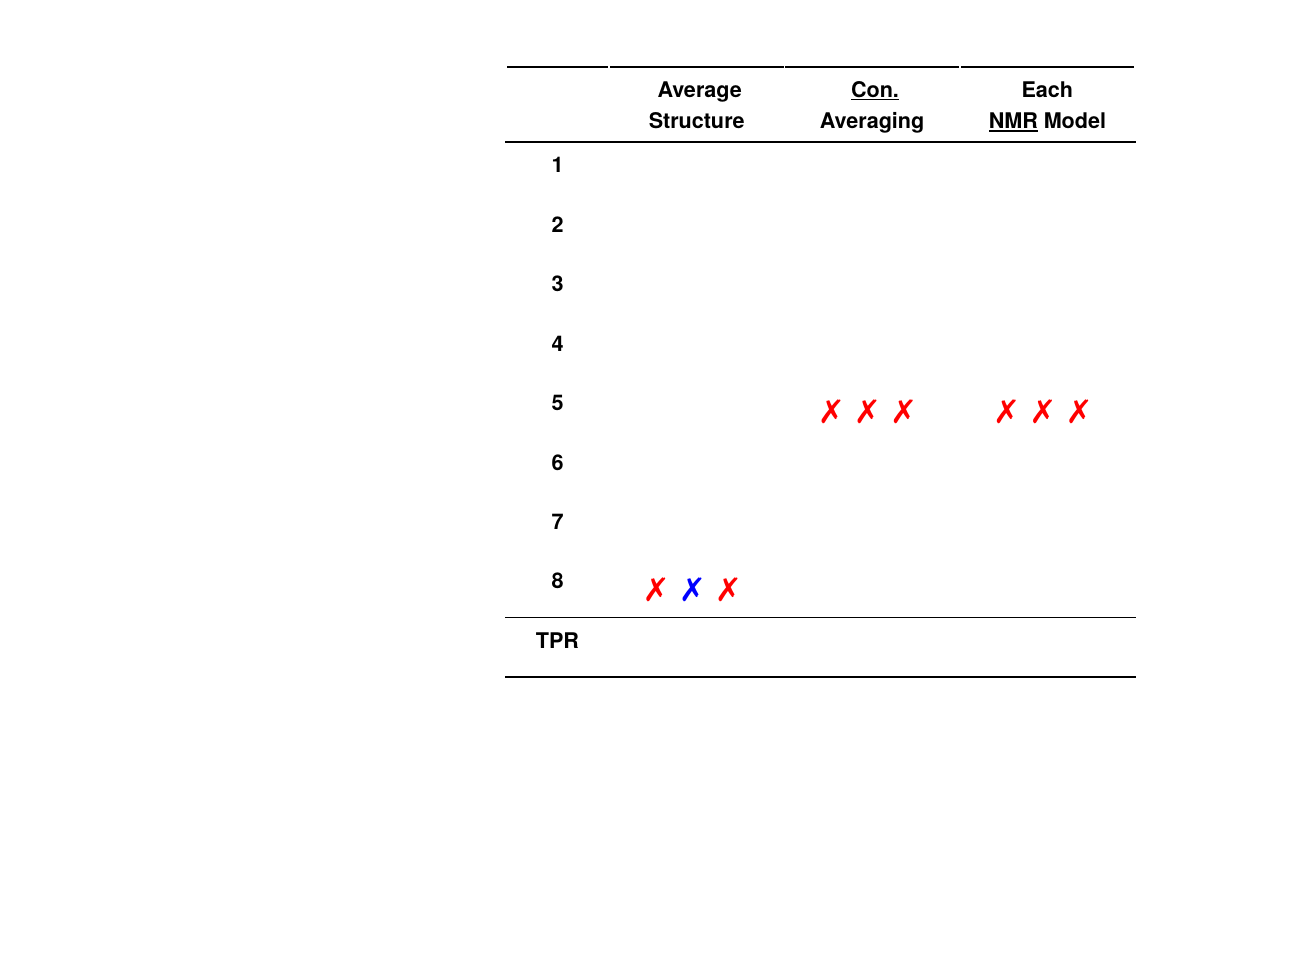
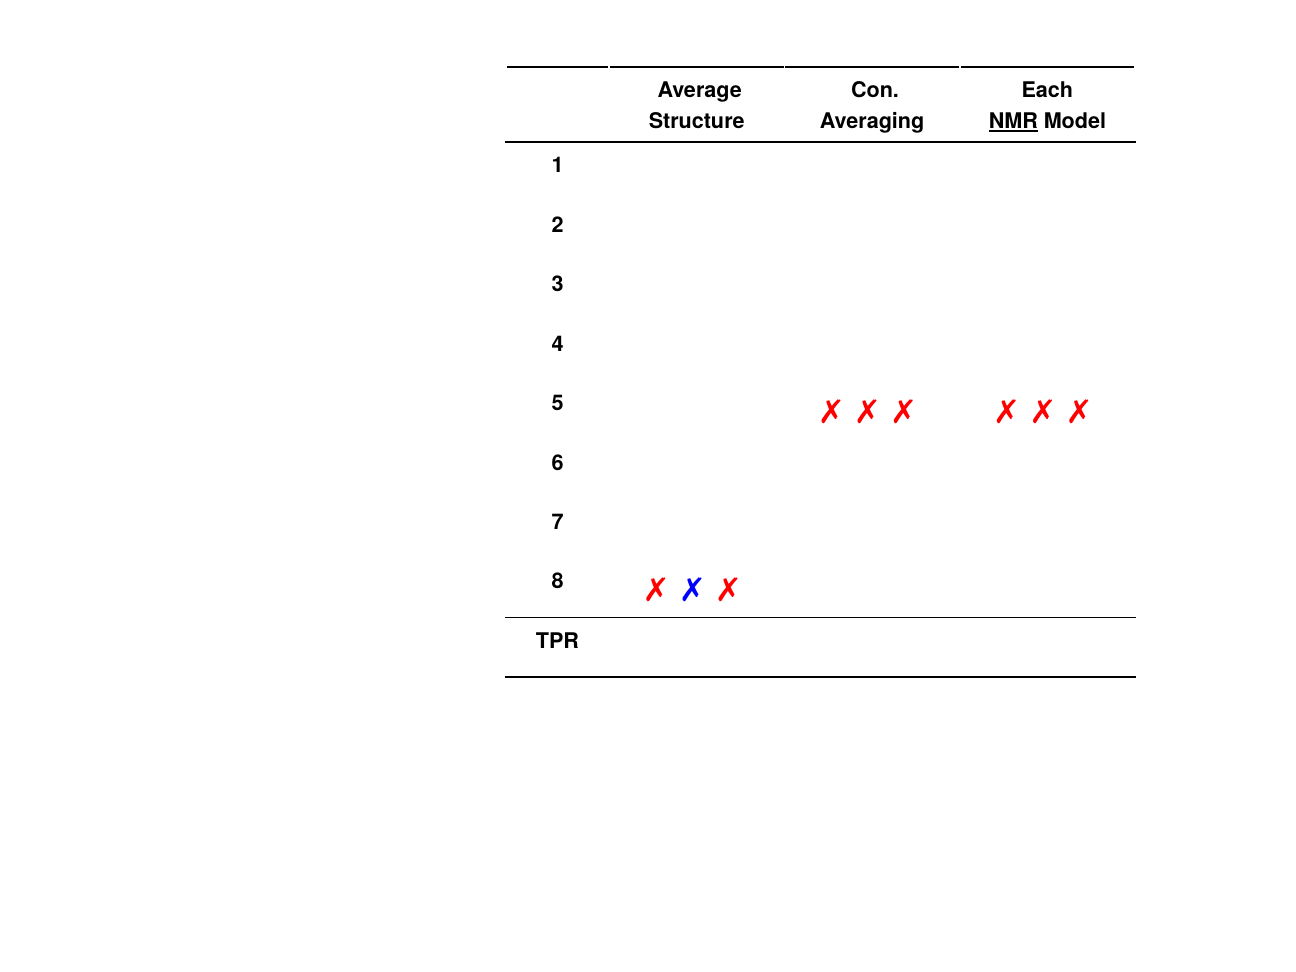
Con underline: present -> none
